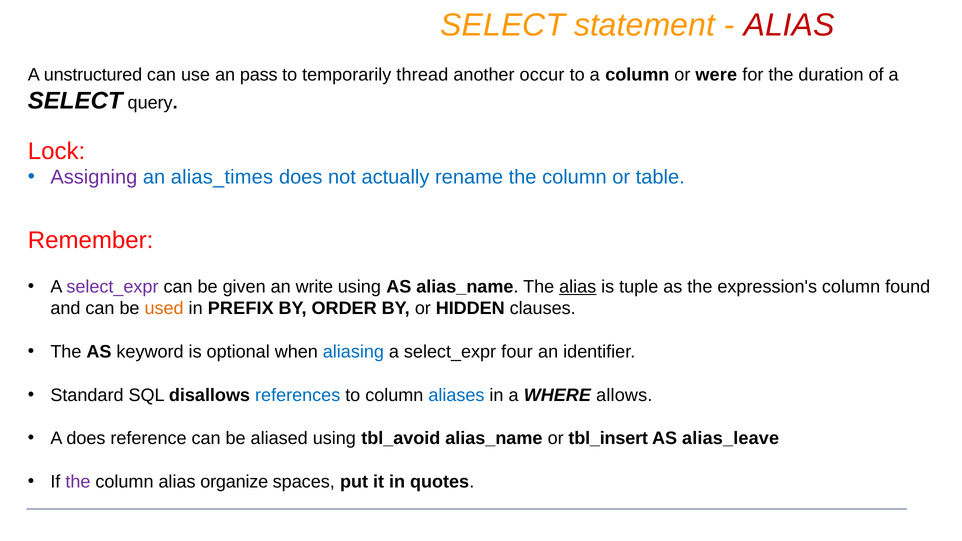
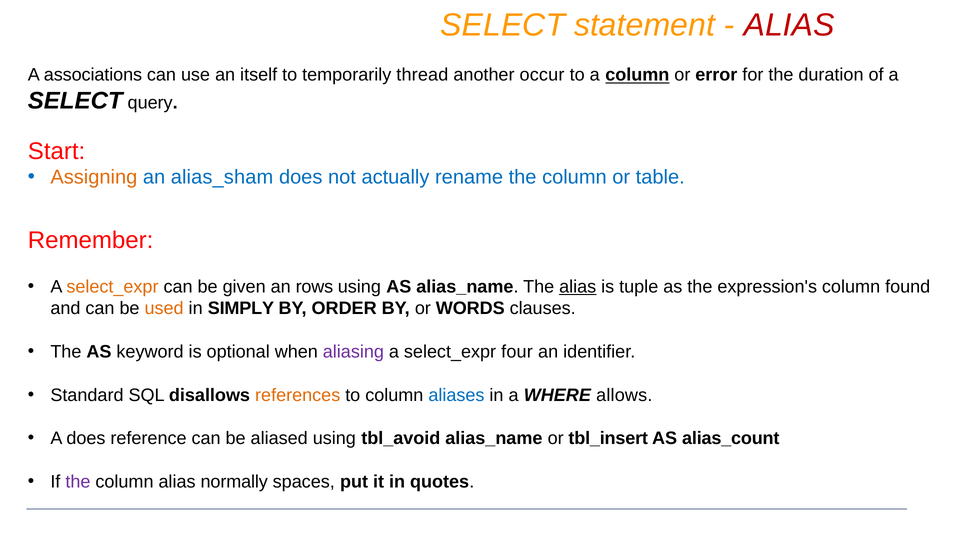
unstructured: unstructured -> associations
pass: pass -> itself
column at (637, 75) underline: none -> present
were: were -> error
Lock: Lock -> Start
Assigning colour: purple -> orange
alias_times: alias_times -> alias_sham
select_expr at (112, 287) colour: purple -> orange
write: write -> rows
PREFIX: PREFIX -> SIMPLY
HIDDEN: HIDDEN -> WORDS
aliasing colour: blue -> purple
references colour: blue -> orange
alias_leave: alias_leave -> alias_count
organize: organize -> normally
